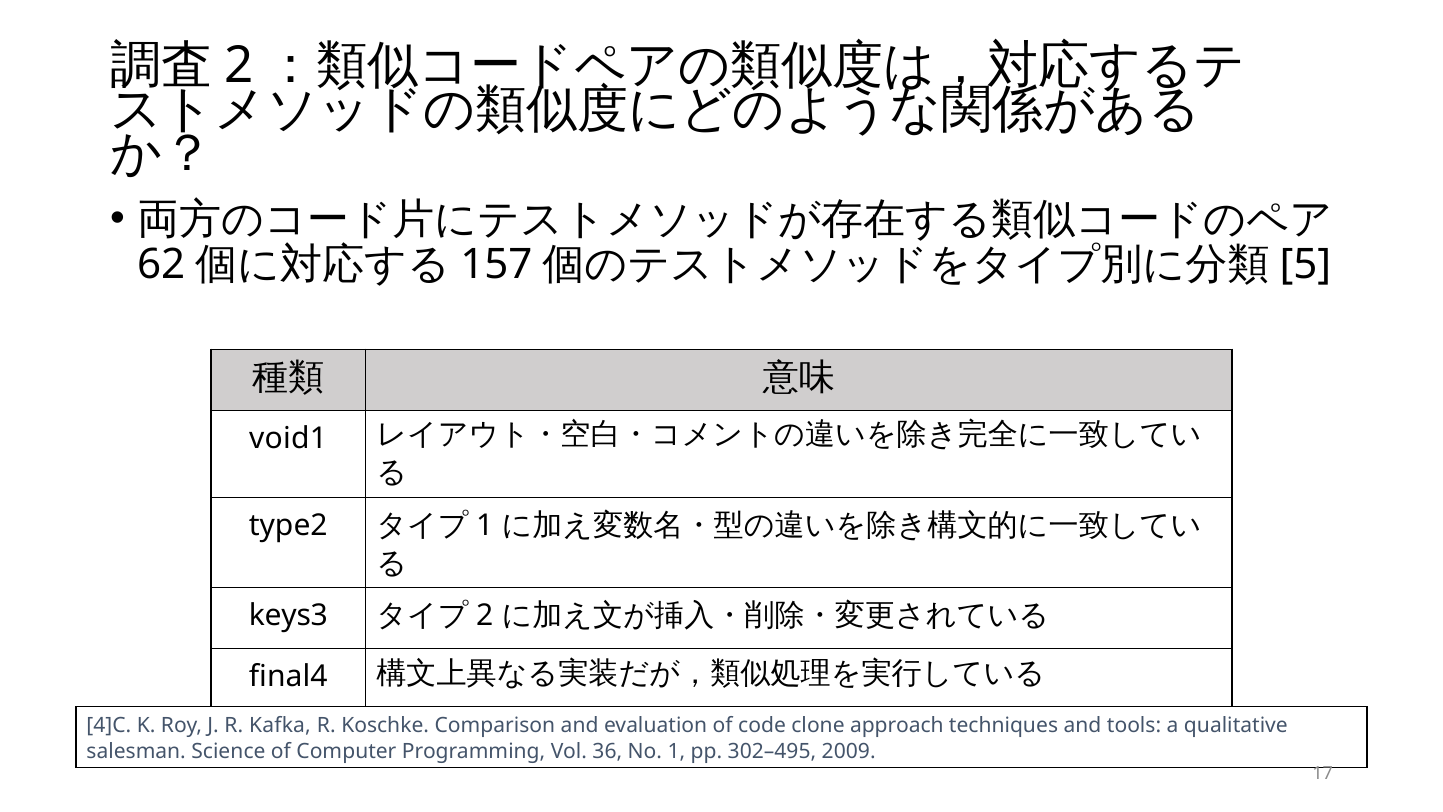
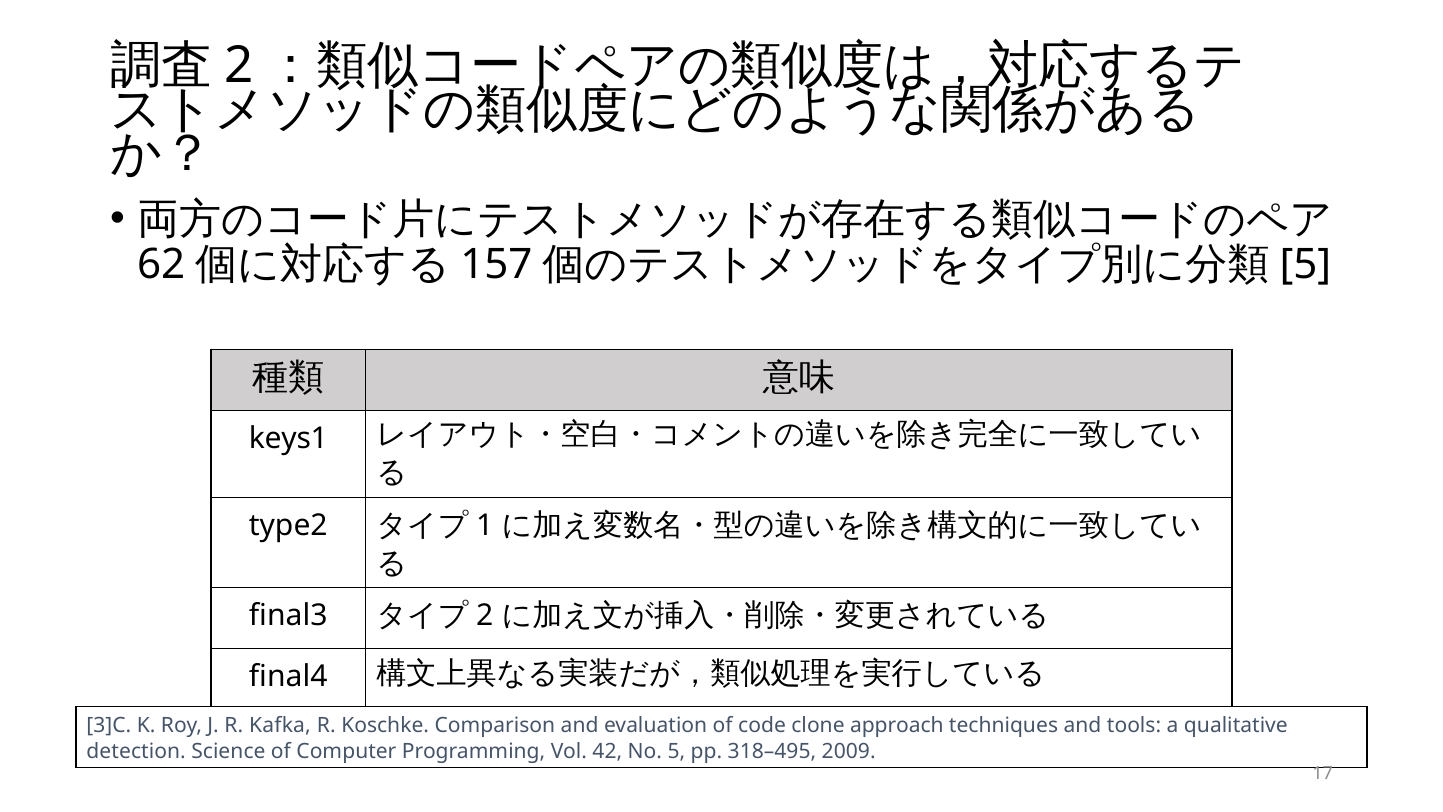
void1: void1 -> keys1
keys3: keys3 -> final3
4]C: 4]C -> 3]C
salesman: salesman -> detection
36: 36 -> 42
No 1: 1 -> 5
302–495: 302–495 -> 318–495
